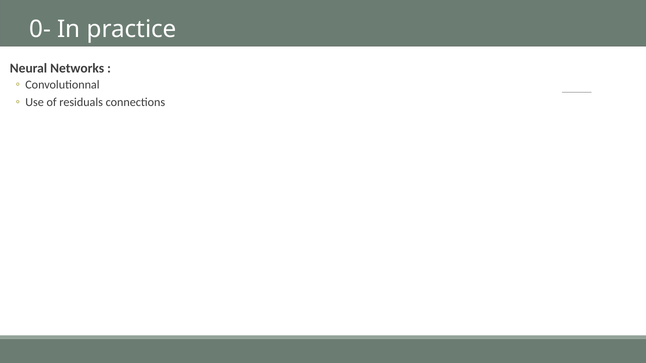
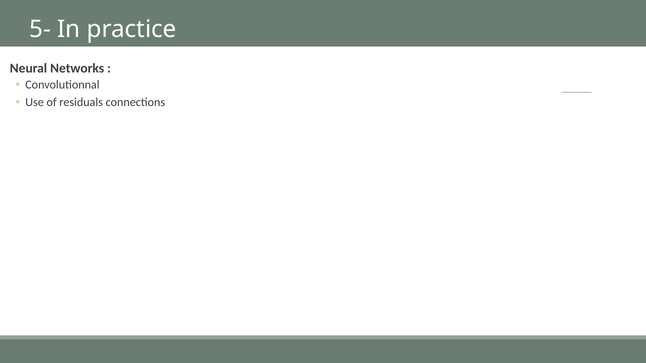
0-: 0- -> 5-
